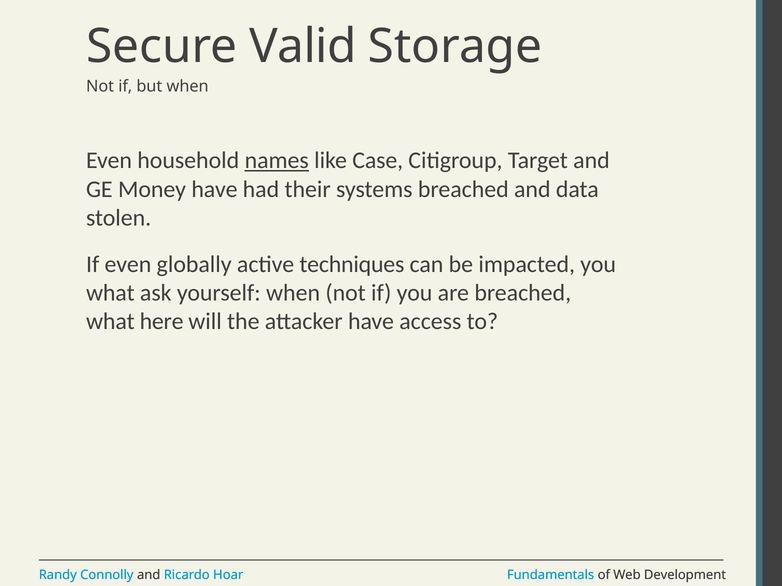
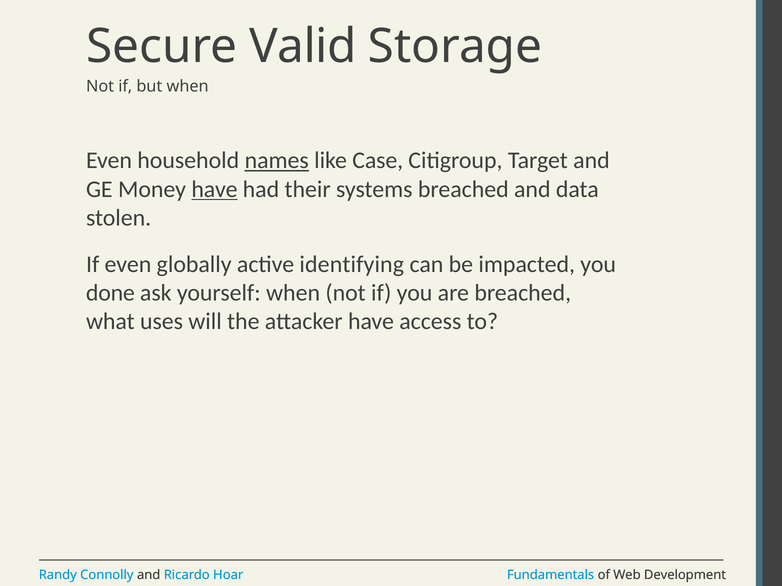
have at (214, 189) underline: none -> present
techniques: techniques -> identifying
what at (110, 293): what -> done
here: here -> uses
